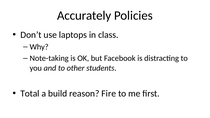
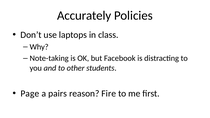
Total: Total -> Page
build: build -> pairs
